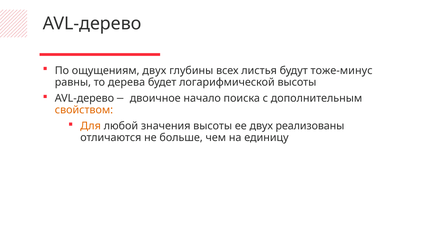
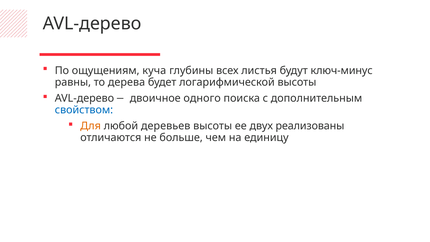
ощущениям двух: двух -> куча
тоже-минус: тоже-минус -> ключ-минус
начало: начало -> одного
свойством colour: orange -> blue
значения: значения -> деревьев
